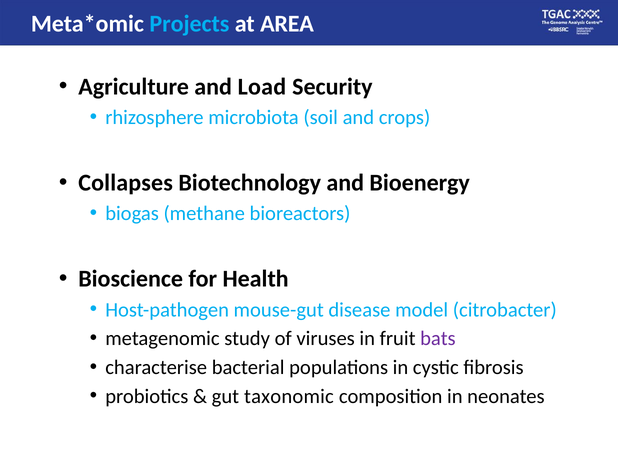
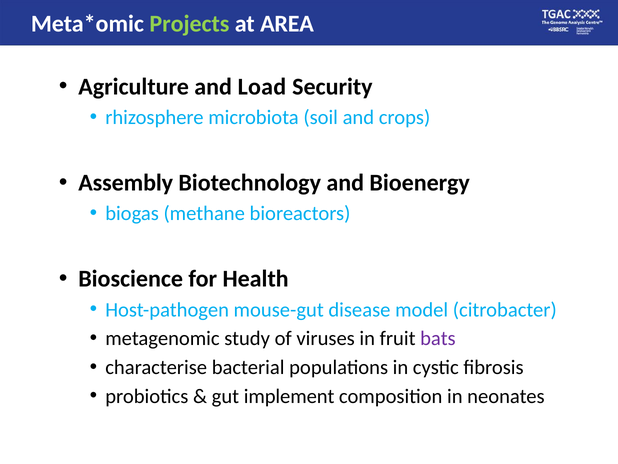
Projects colour: light blue -> light green
Collapses: Collapses -> Assembly
taxonomic: taxonomic -> implement
